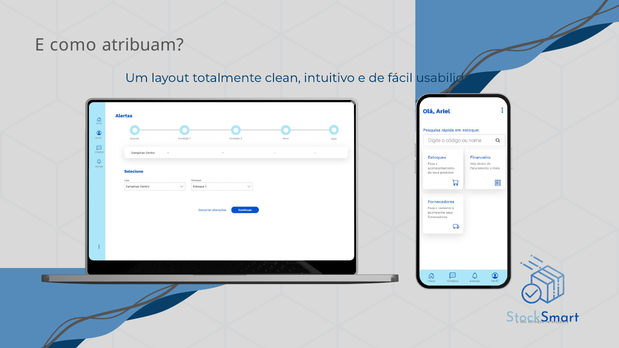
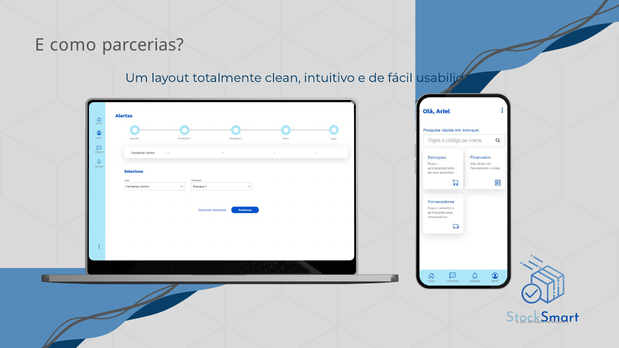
atribuam: atribuam -> parcerias
